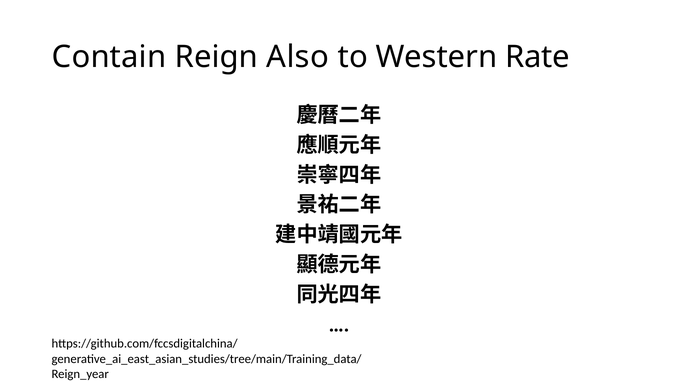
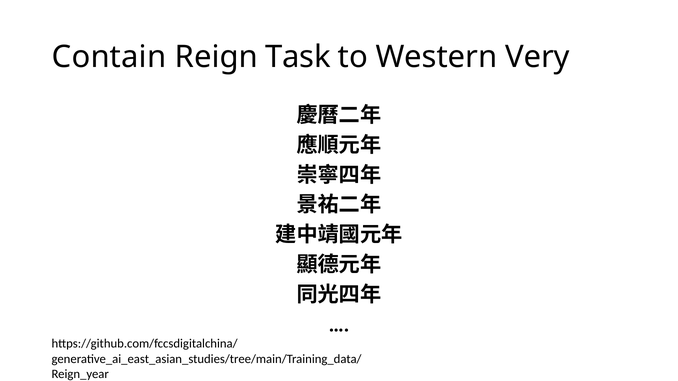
Also: Also -> Task
Rate: Rate -> Very
